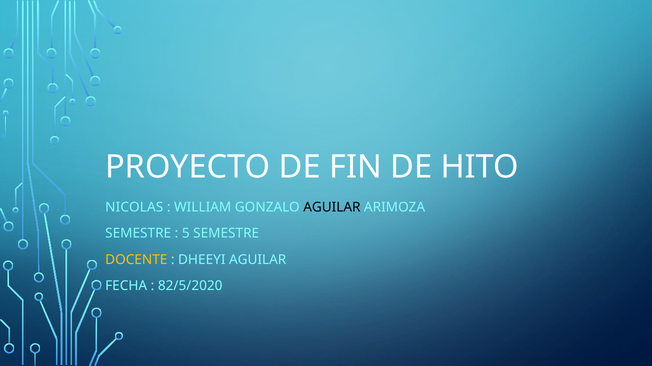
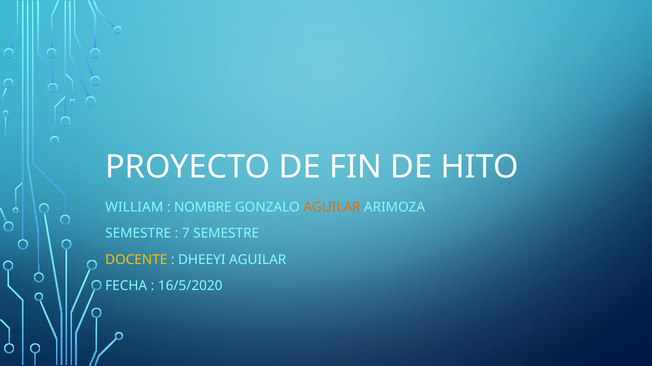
NICOLAS: NICOLAS -> WILLIAM
WILLIAM: WILLIAM -> NOMBRE
AGUILAR at (332, 207) colour: black -> orange
5: 5 -> 7
82/5/2020: 82/5/2020 -> 16/5/2020
